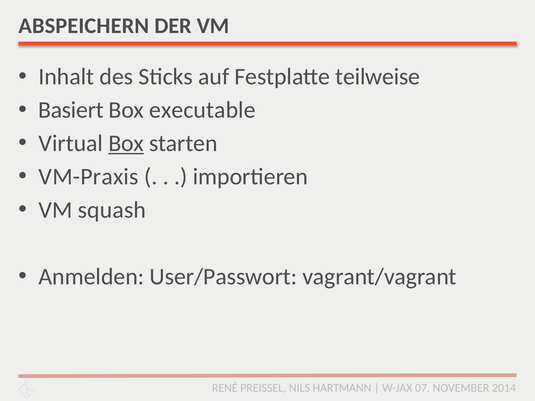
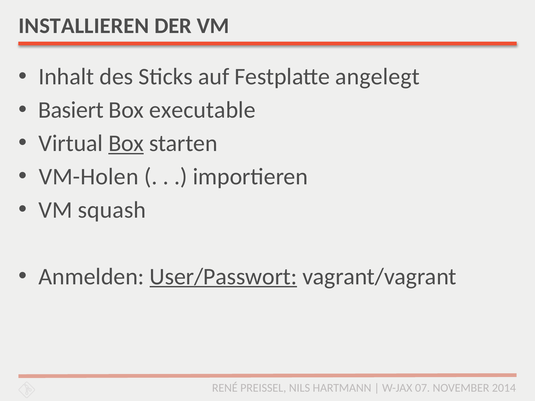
ABSPEICHERN: ABSPEICHERN -> INSTALLIEREN
teilweise: teilweise -> angelegt
VM-Praxis: VM-Praxis -> VM-Holen
User/Passwort underline: none -> present
